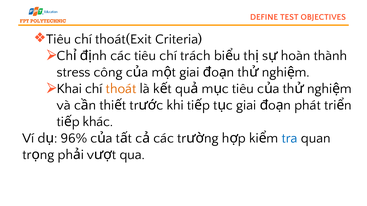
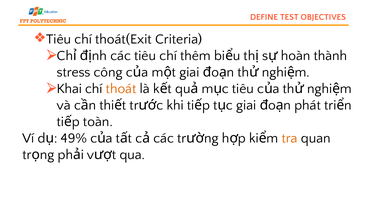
trách: trách -> thêm
khác: khác -> toàn
96%: 96% -> 49%
tra colour: blue -> orange
